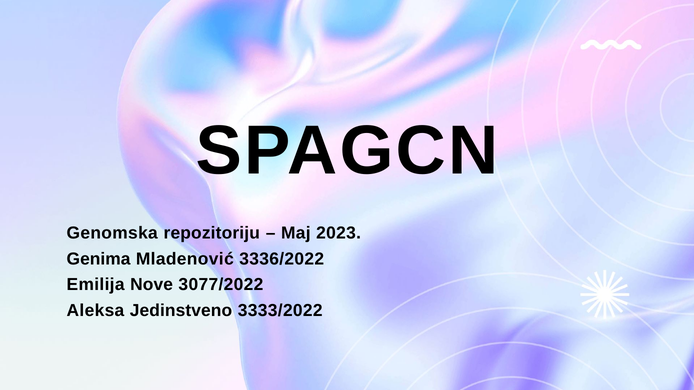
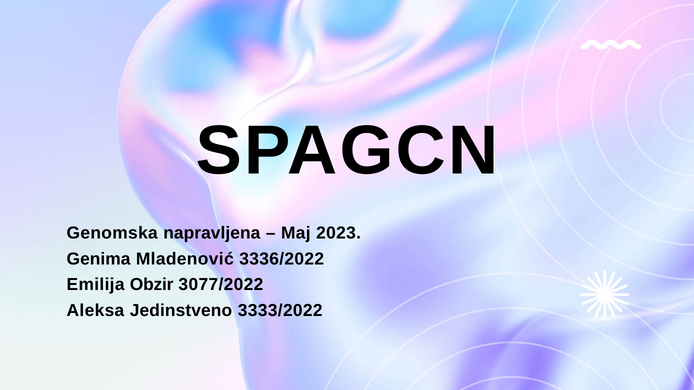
repozitoriju: repozitoriju -> napravljena
Nove: Nove -> Obzir
